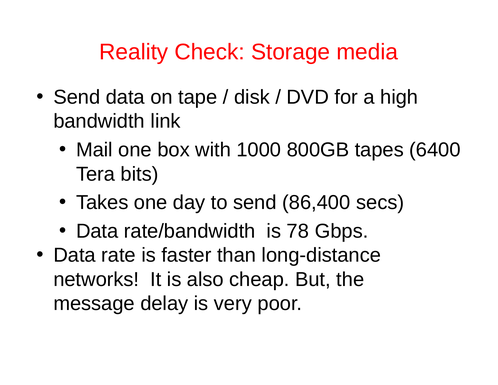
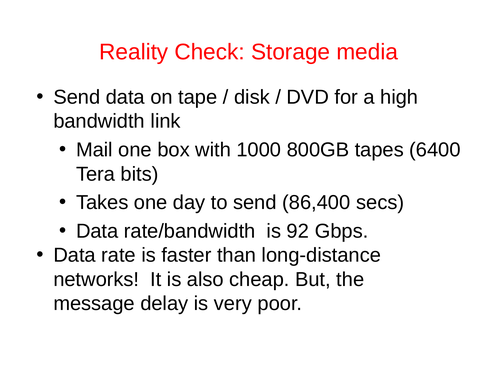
78: 78 -> 92
